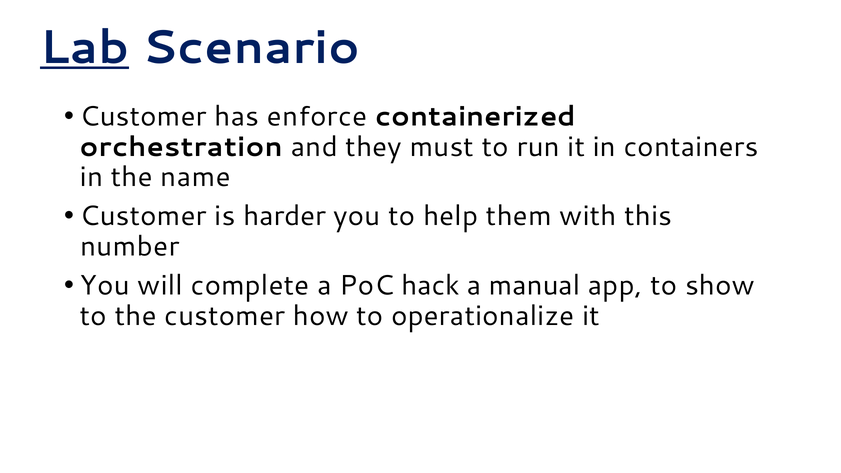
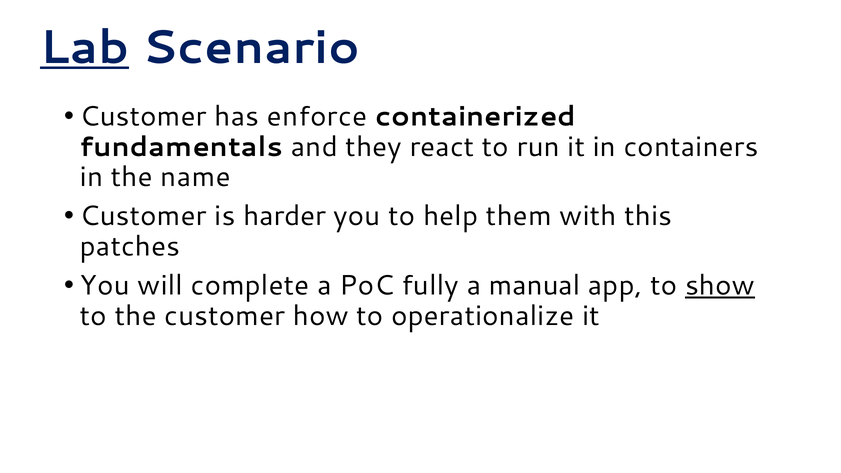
orchestration: orchestration -> fundamentals
must: must -> react
number: number -> patches
hack: hack -> fully
show underline: none -> present
